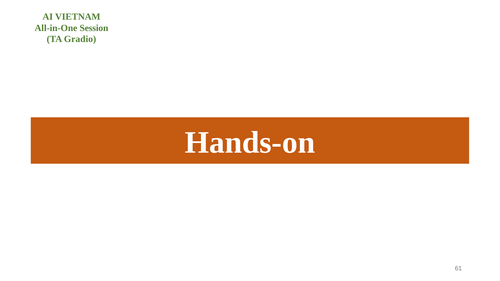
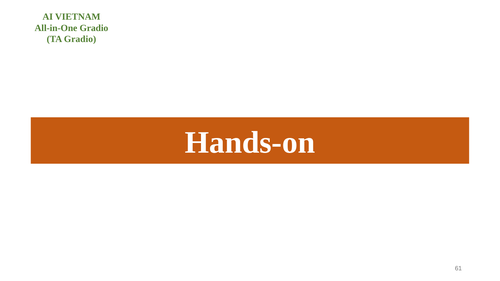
All-in-One Session: Session -> Gradio
